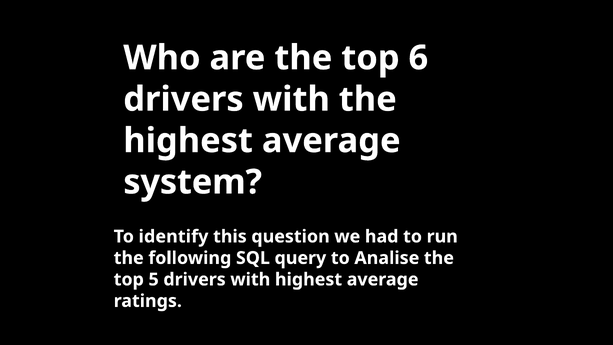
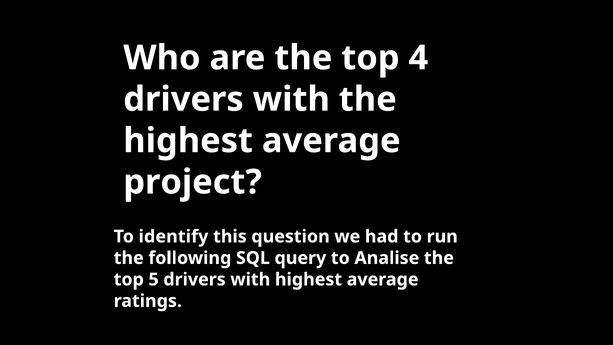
6: 6 -> 4
system: system -> project
